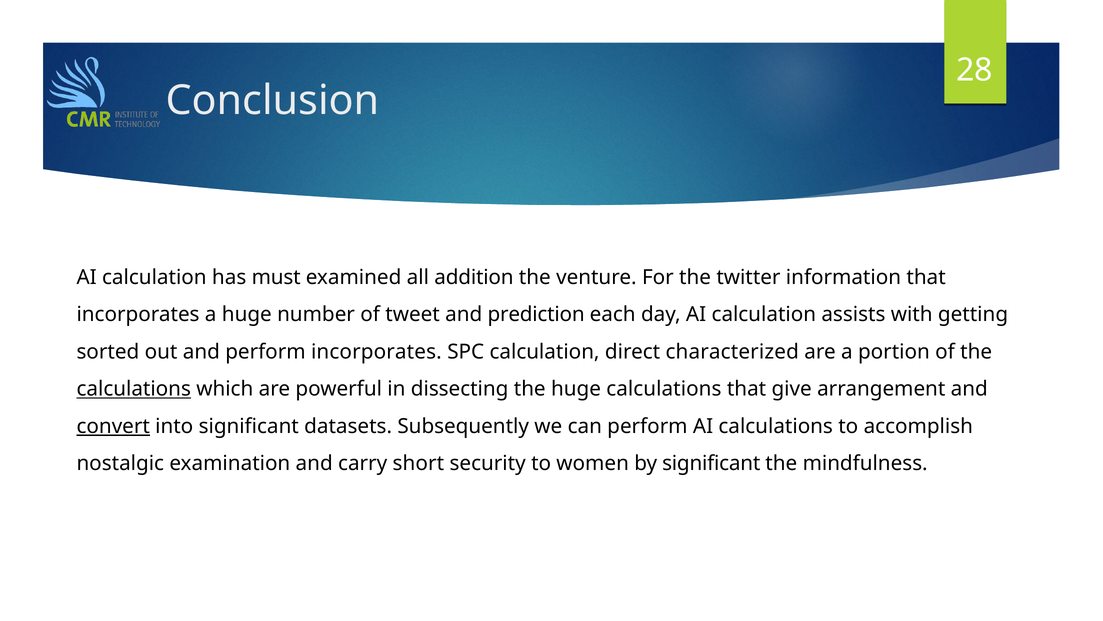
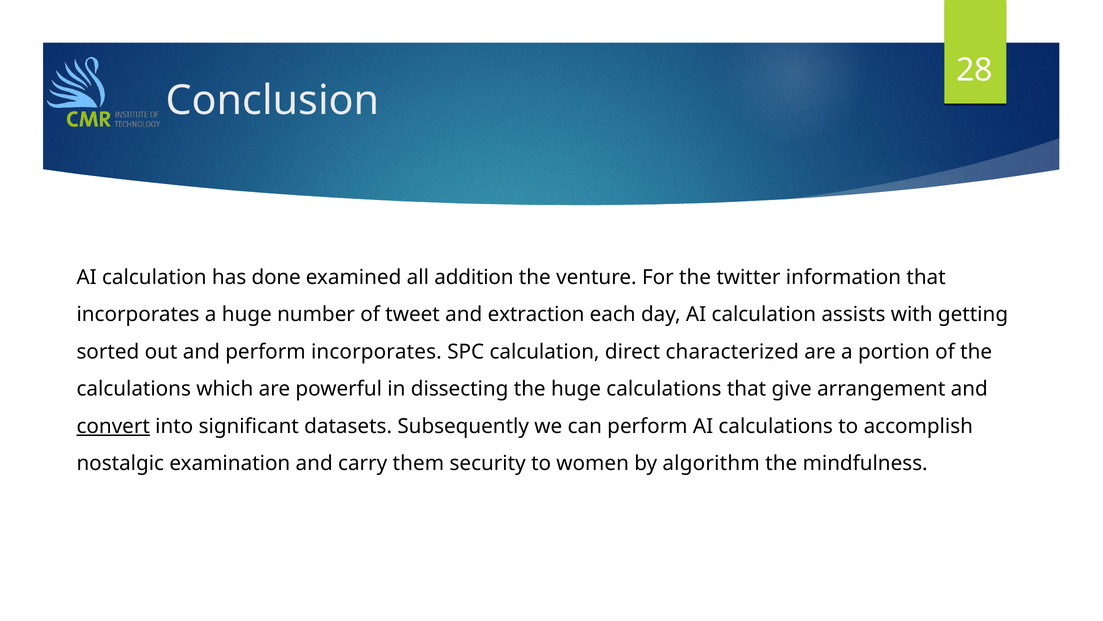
must: must -> done
prediction: prediction -> extraction
calculations at (134, 389) underline: present -> none
short: short -> them
by significant: significant -> algorithm
